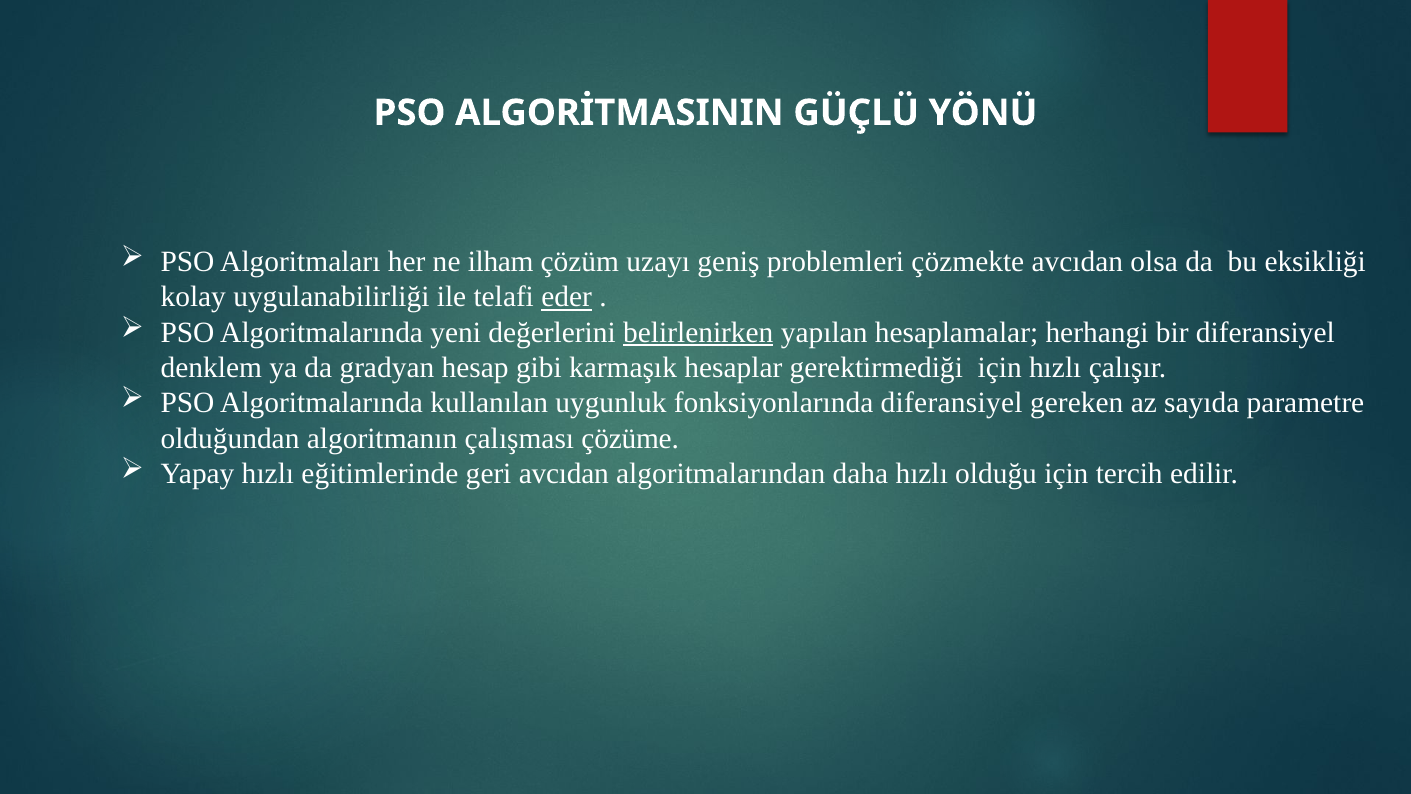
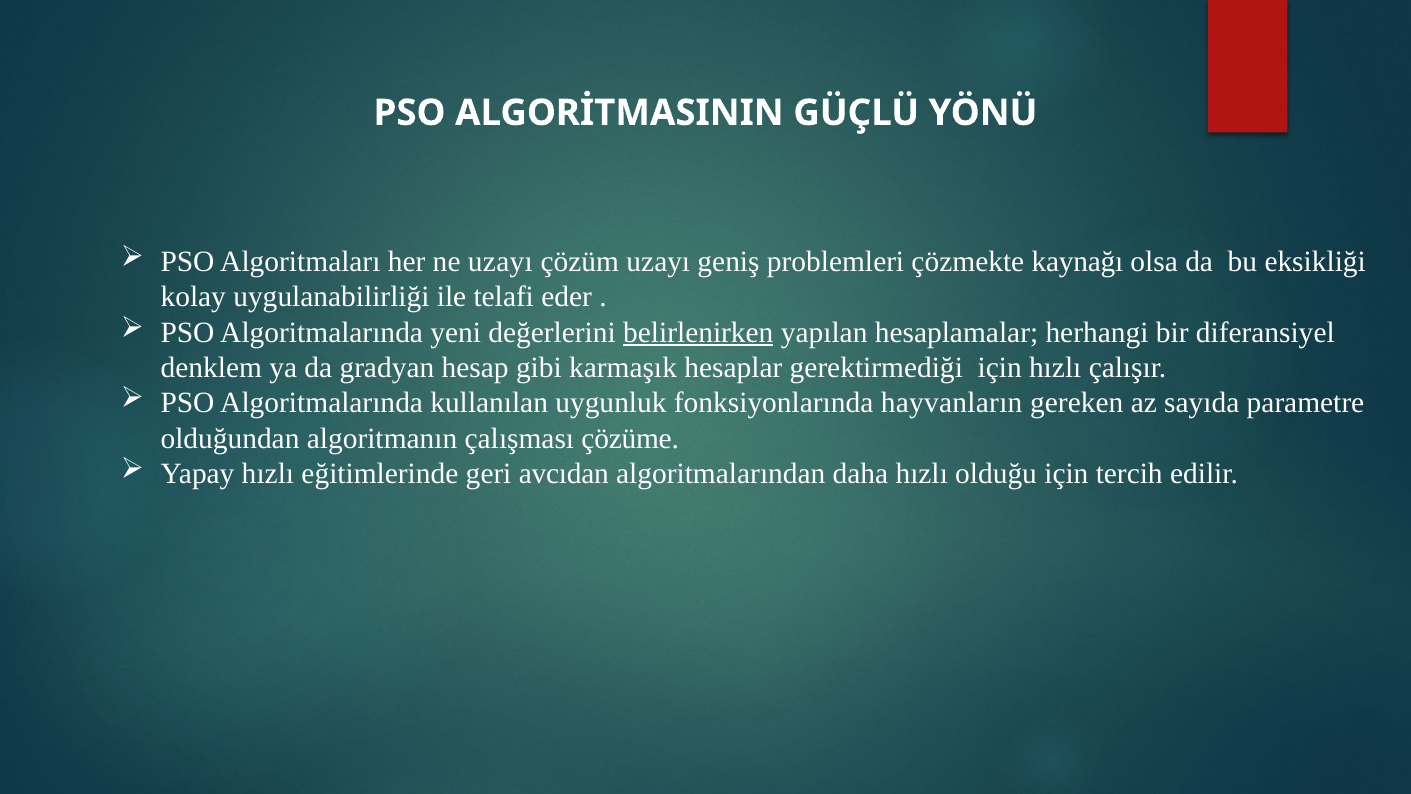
ne ilham: ilham -> uzayı
çözmekte avcıdan: avcıdan -> kaynağı
eder underline: present -> none
fonksiyonlarında diferansiyel: diferansiyel -> hayvanların
